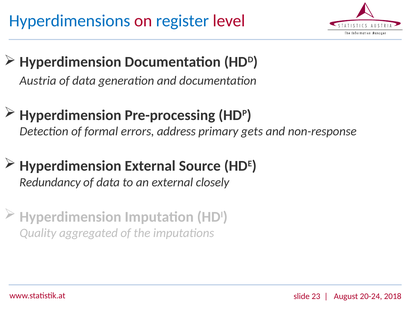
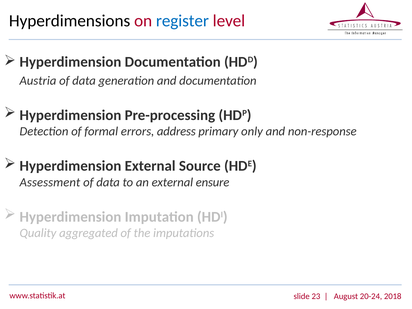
Hyperdimensions colour: blue -> black
gets: gets -> only
Redundancy: Redundancy -> Assessment
closely: closely -> ensure
